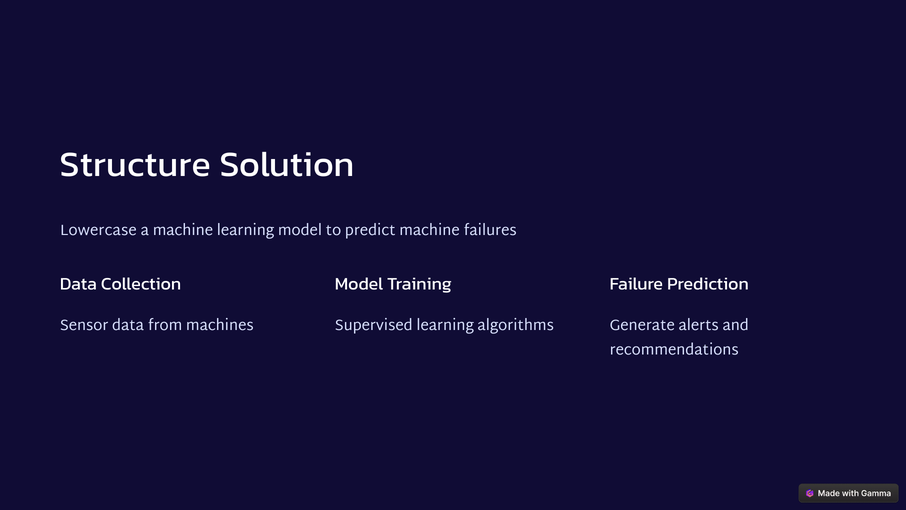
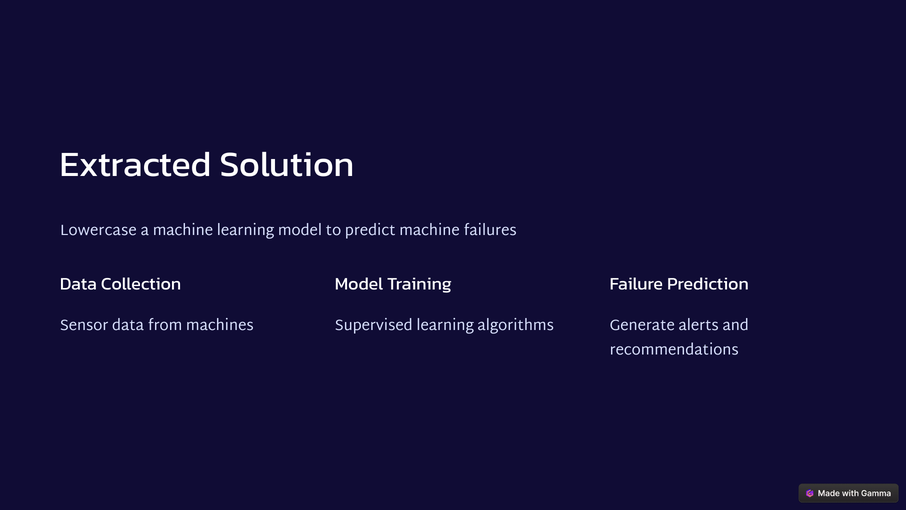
Structure: Structure -> Extracted
